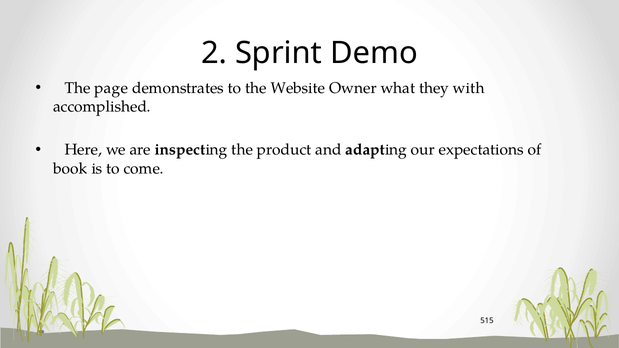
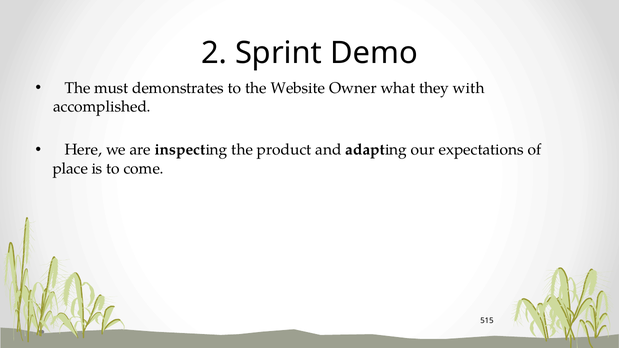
page: page -> must
book: book -> place
